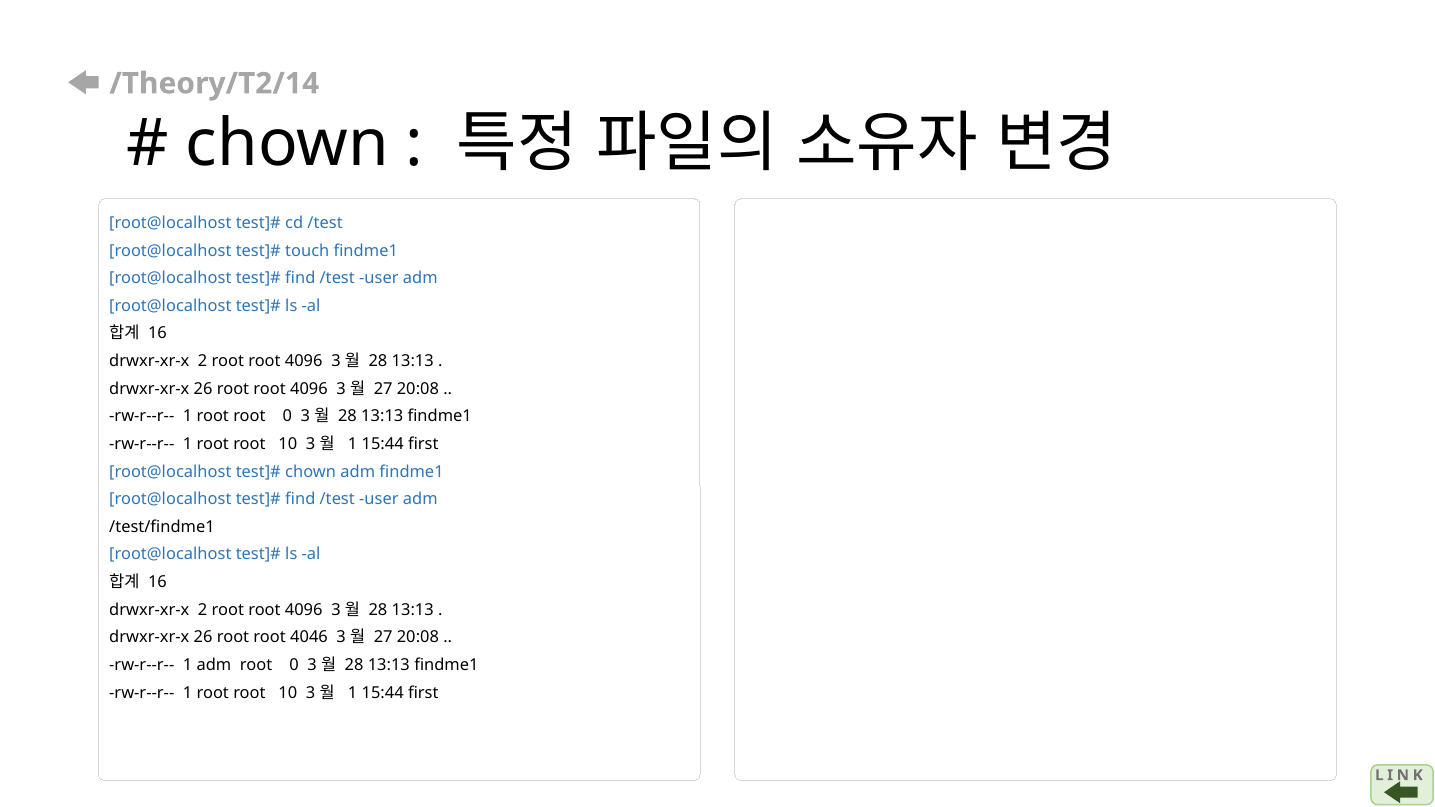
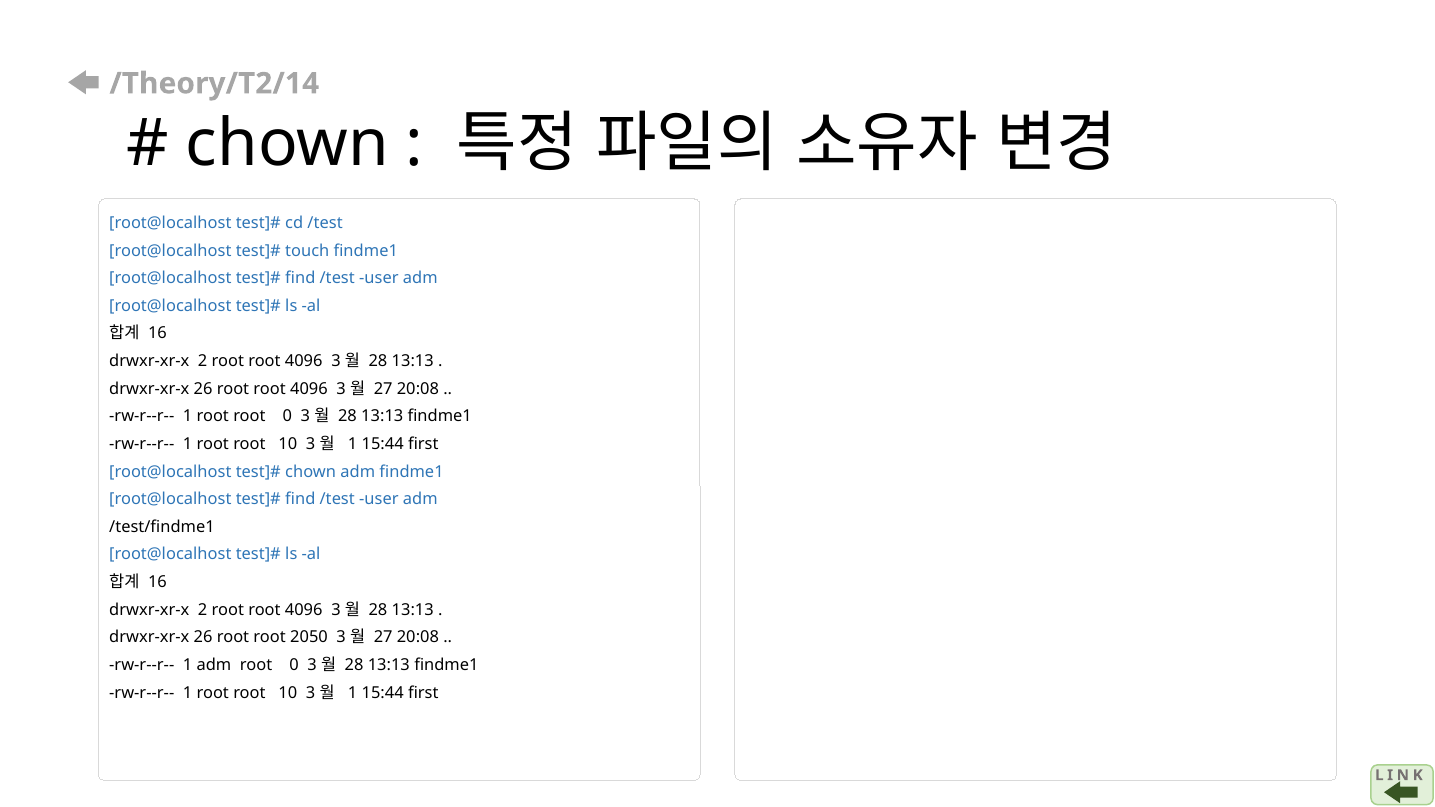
4046: 4046 -> 2050
